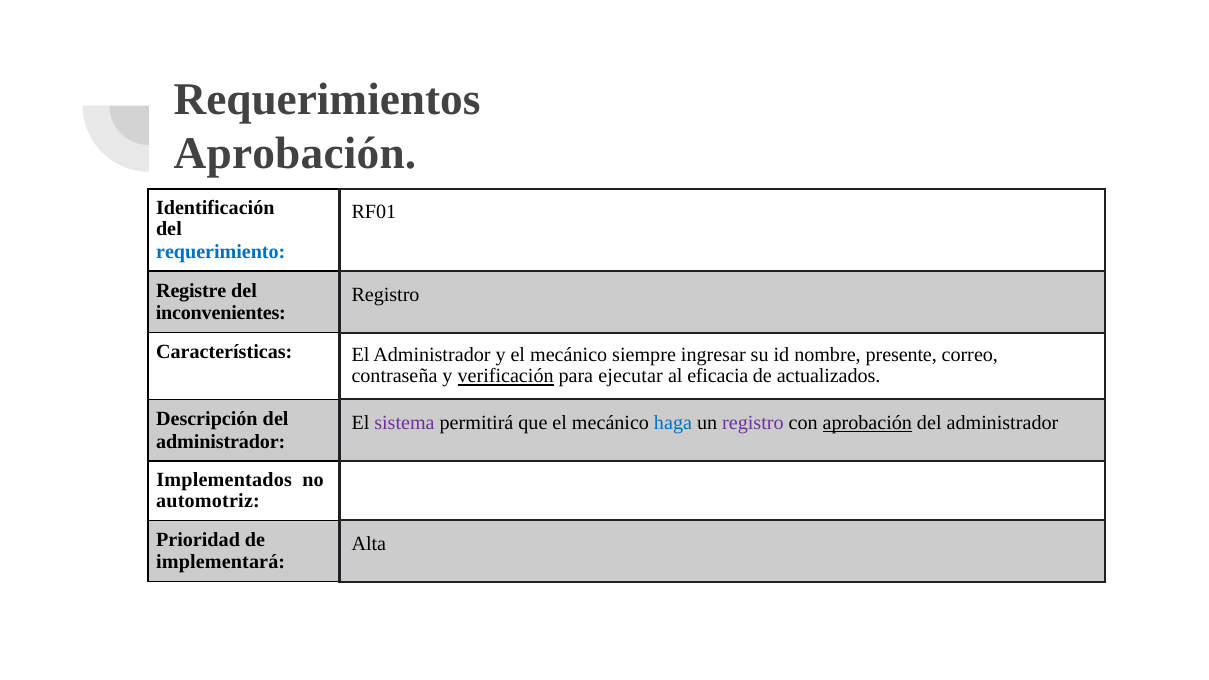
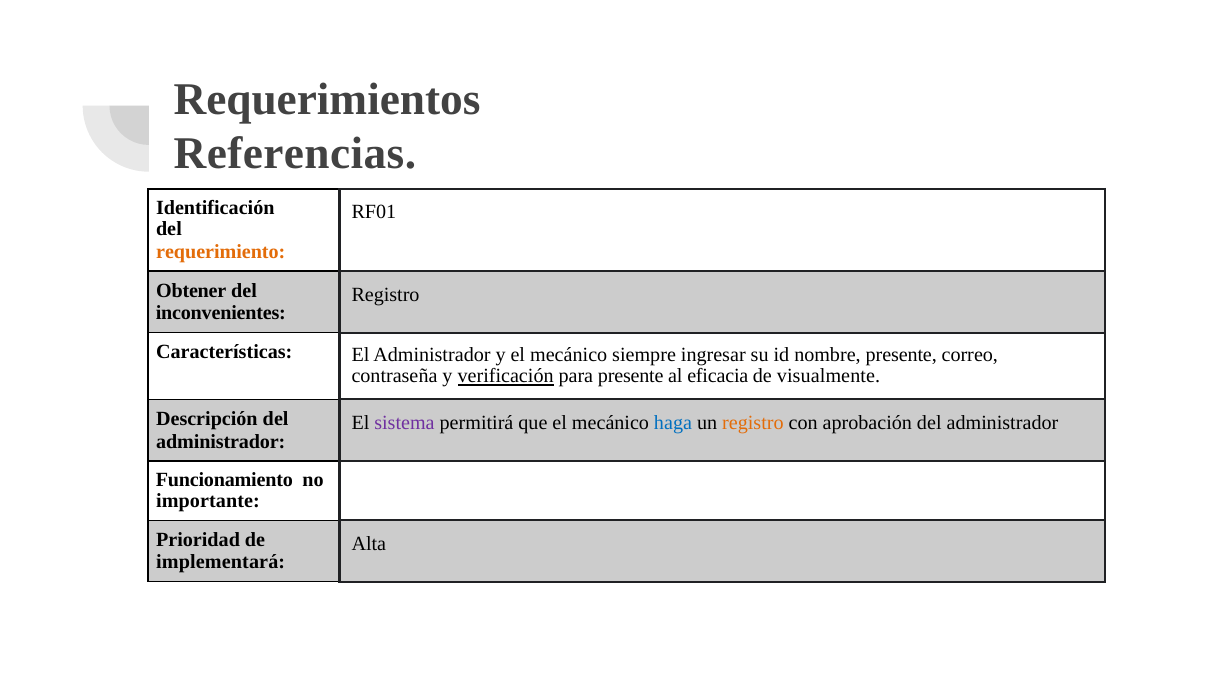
Aprobación at (295, 154): Aprobación -> Referencias
requerimiento colour: blue -> orange
Registre: Registre -> Obtener
para ejecutar: ejecutar -> presente
actualizados: actualizados -> visualmente
registro at (753, 423) colour: purple -> orange
aprobación at (867, 423) underline: present -> none
Implementados: Implementados -> Funcionamiento
automotriz: automotriz -> importante
